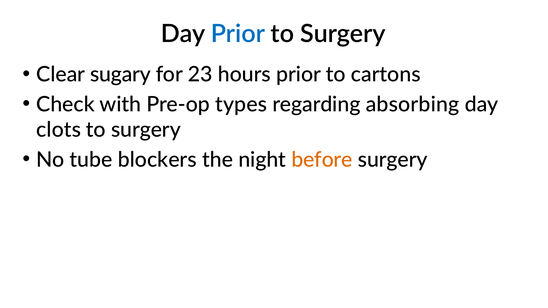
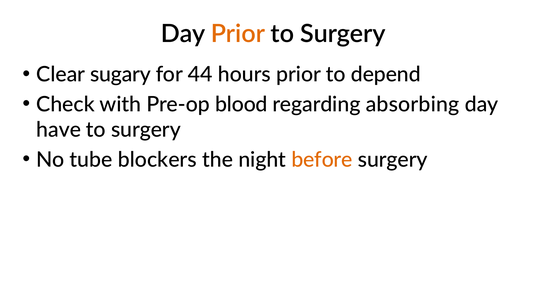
Prior at (238, 34) colour: blue -> orange
23: 23 -> 44
cartons: cartons -> depend
types: types -> blood
clots: clots -> have
